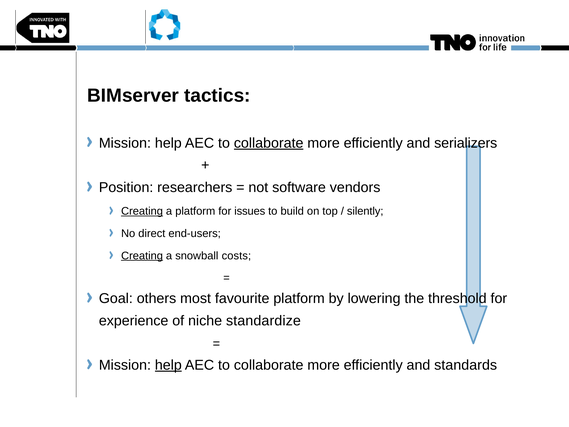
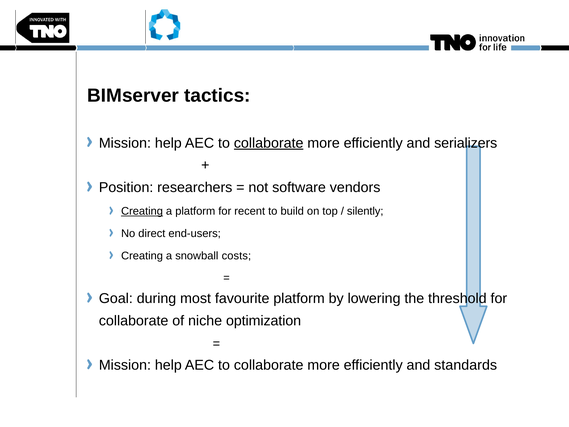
issues: issues -> recent
Creating at (142, 256) underline: present -> none
others: others -> during
experience at (134, 321): experience -> collaborate
standardize: standardize -> optimization
help at (168, 365) underline: present -> none
